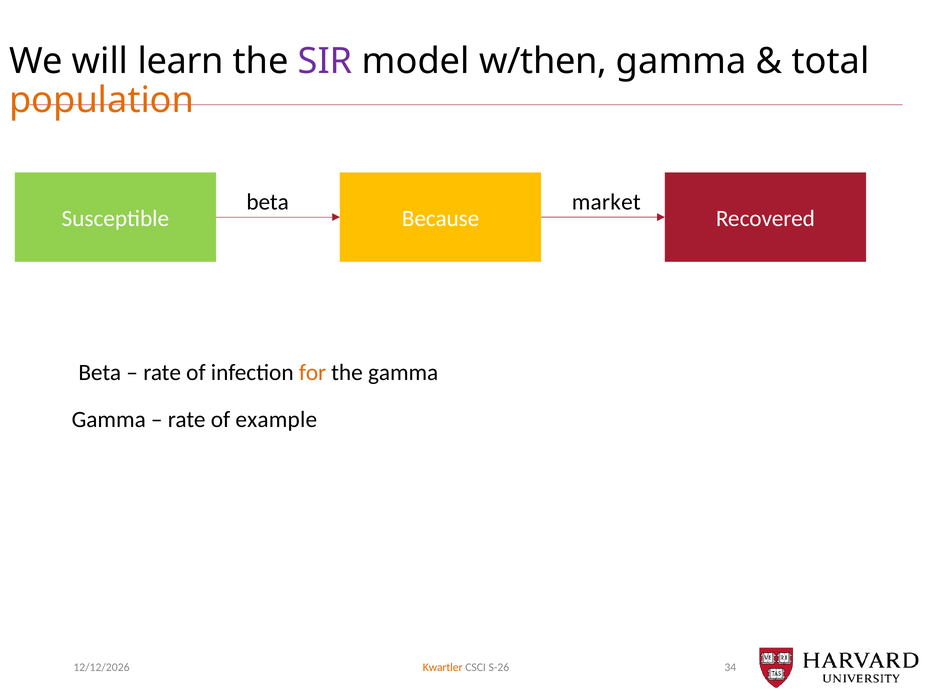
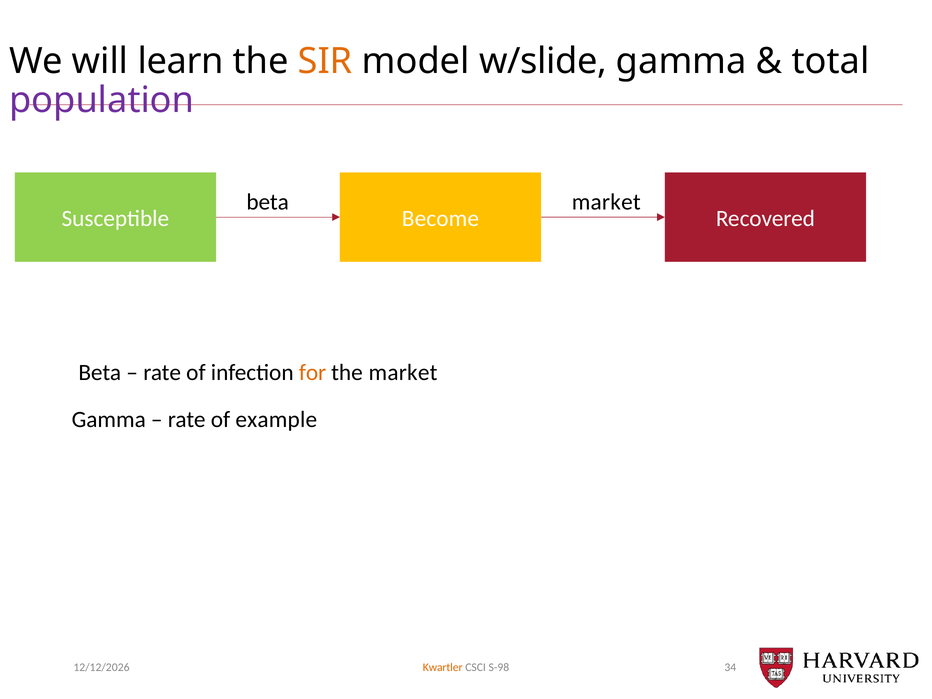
SIR colour: purple -> orange
w/then: w/then -> w/slide
population colour: orange -> purple
Because: Because -> Become
the gamma: gamma -> market
S-26: S-26 -> S-98
